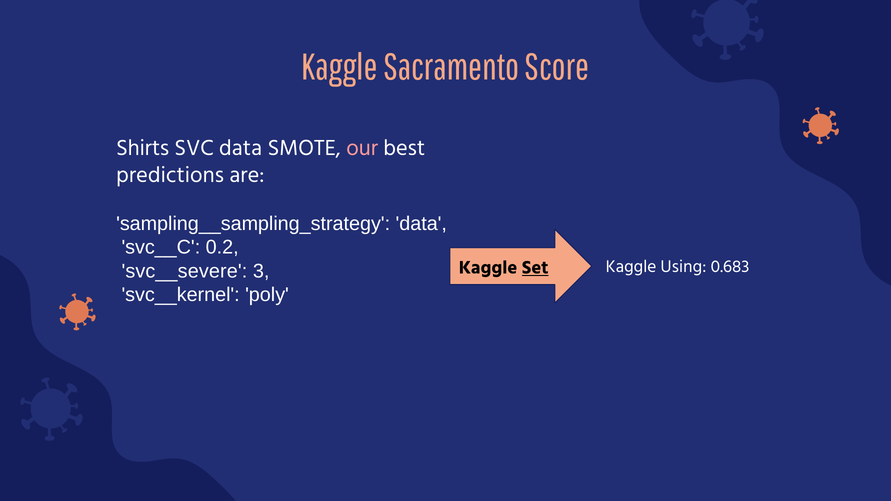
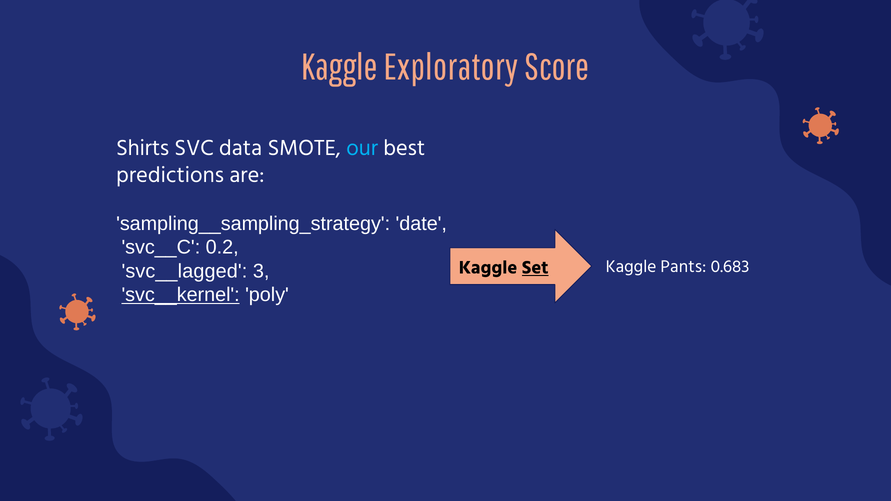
Sacramento: Sacramento -> Exploratory
our colour: pink -> light blue
sampling__sampling_strategy data: data -> date
svc__severe: svc__severe -> svc__lagged
Using: Using -> Pants
svc__kernel underline: none -> present
